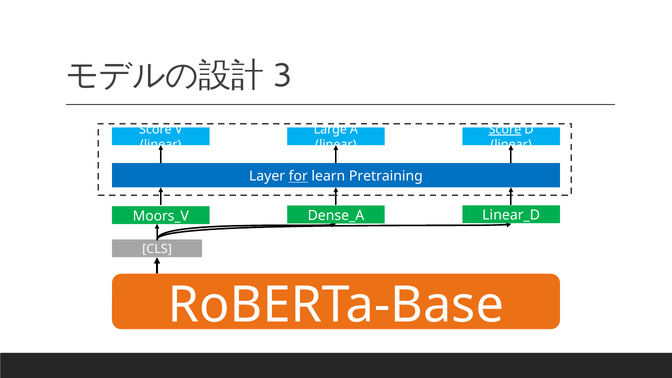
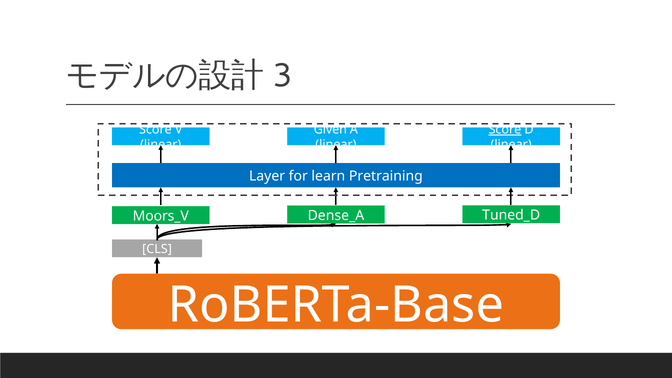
Large: Large -> Given
for underline: present -> none
Linear_D: Linear_D -> Tuned_D
